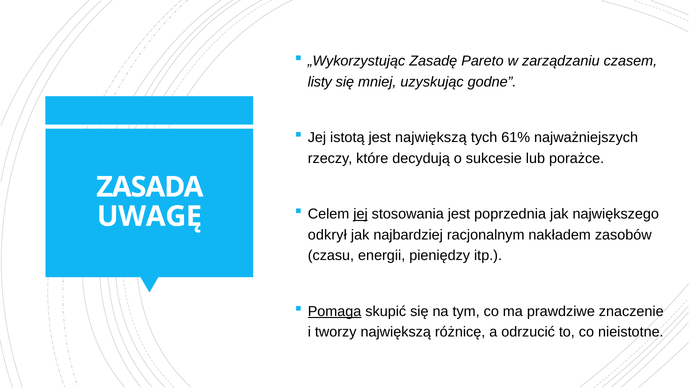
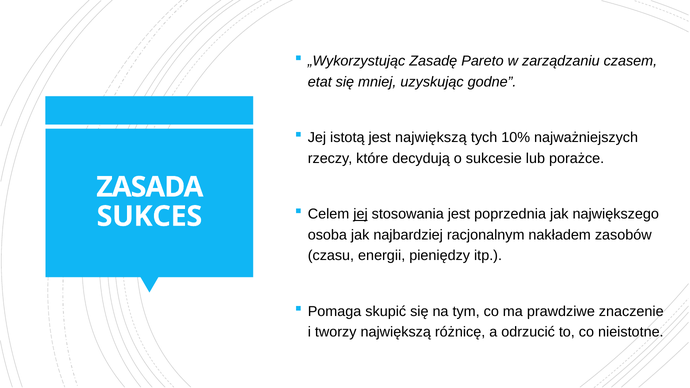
listy: listy -> etat
61%: 61% -> 10%
UWAGĘ: UWAGĘ -> SUKCES
odkrył: odkrył -> osoba
Pomaga underline: present -> none
